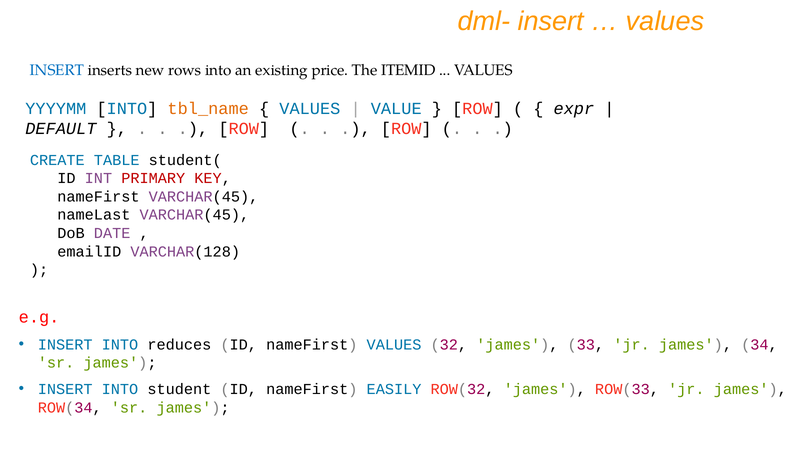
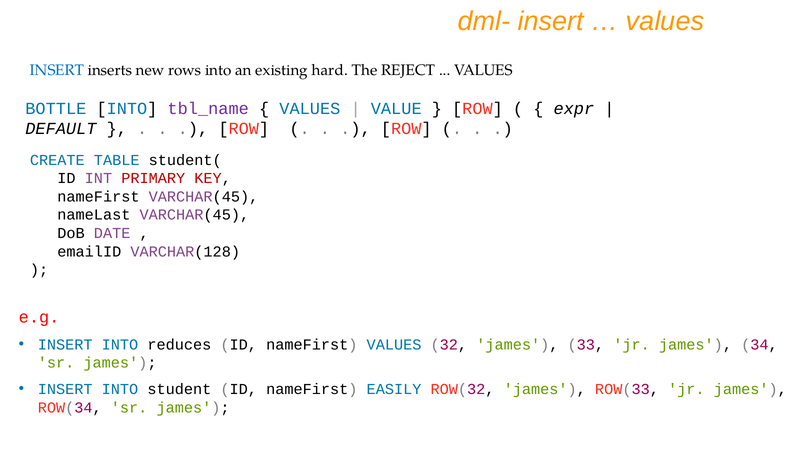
price: price -> hard
ITEMID: ITEMID -> REJECT
YYYYMM: YYYYMM -> BOTTLE
tbl_name colour: orange -> purple
